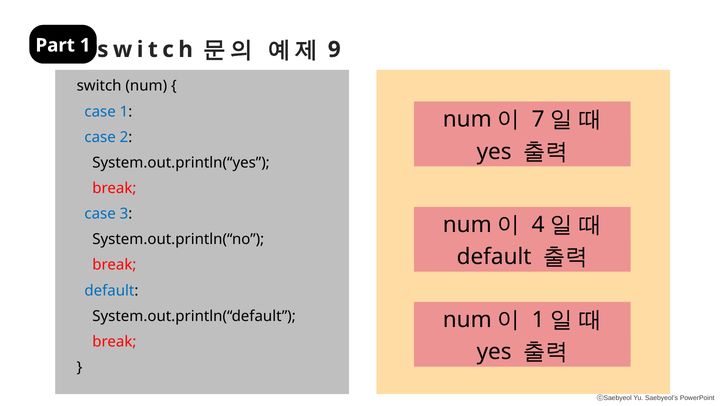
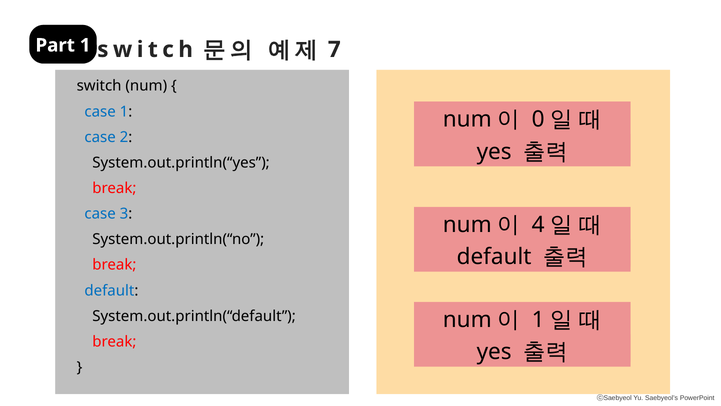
9: 9 -> 7
7: 7 -> 0
